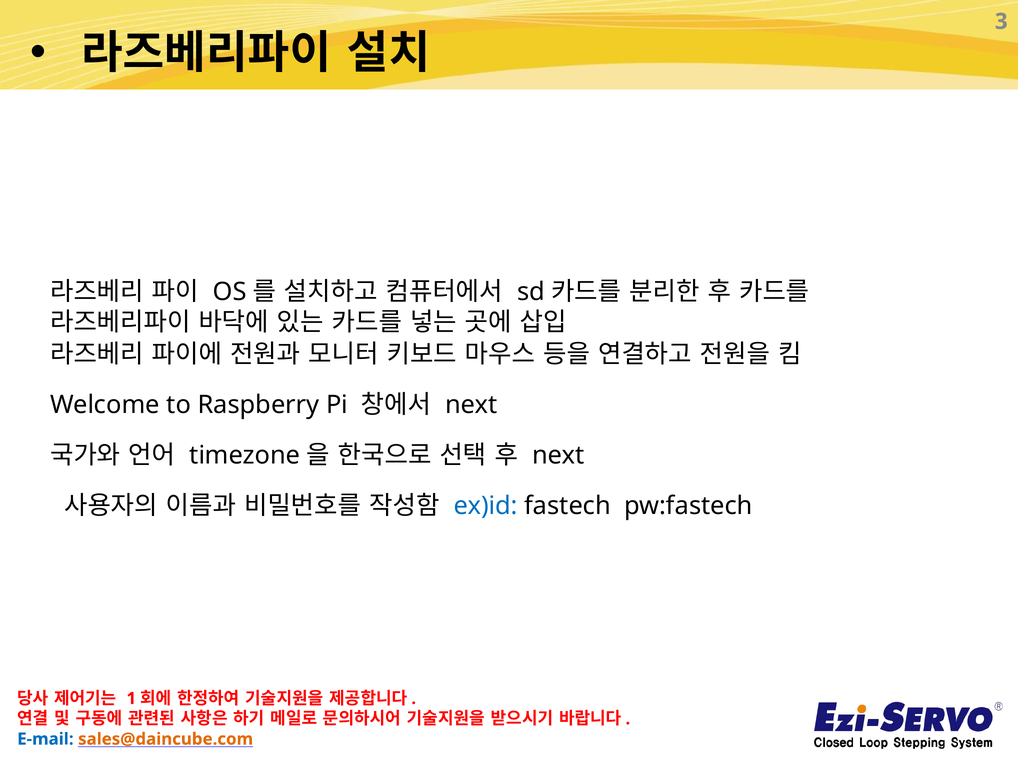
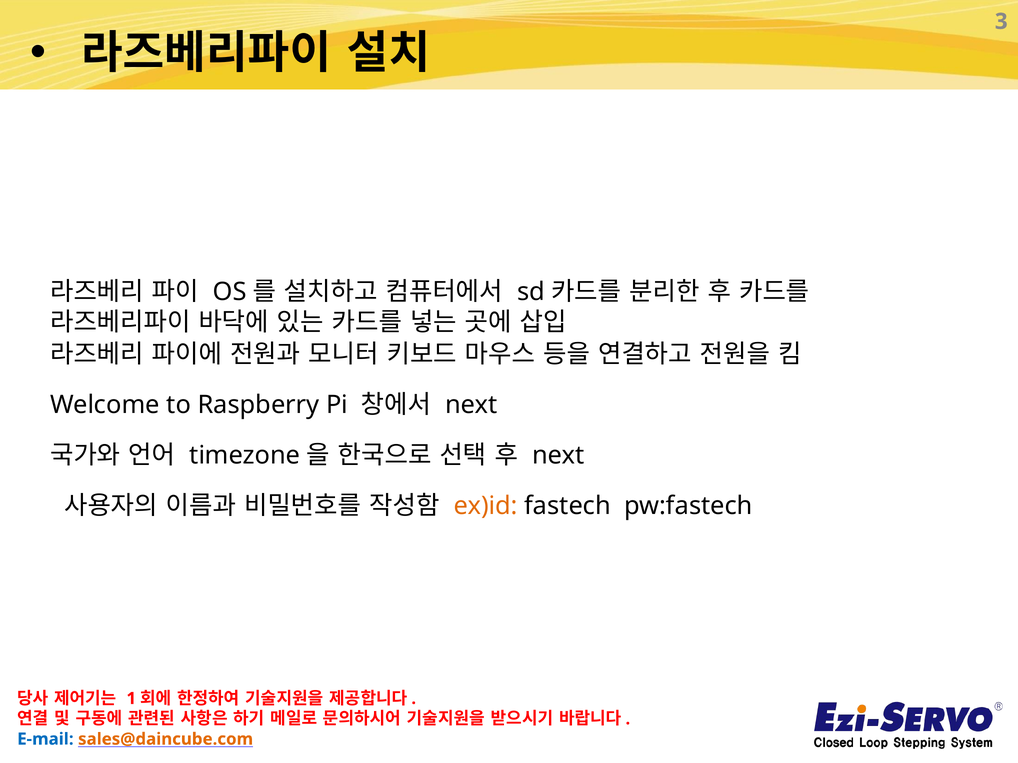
ex)id colour: blue -> orange
